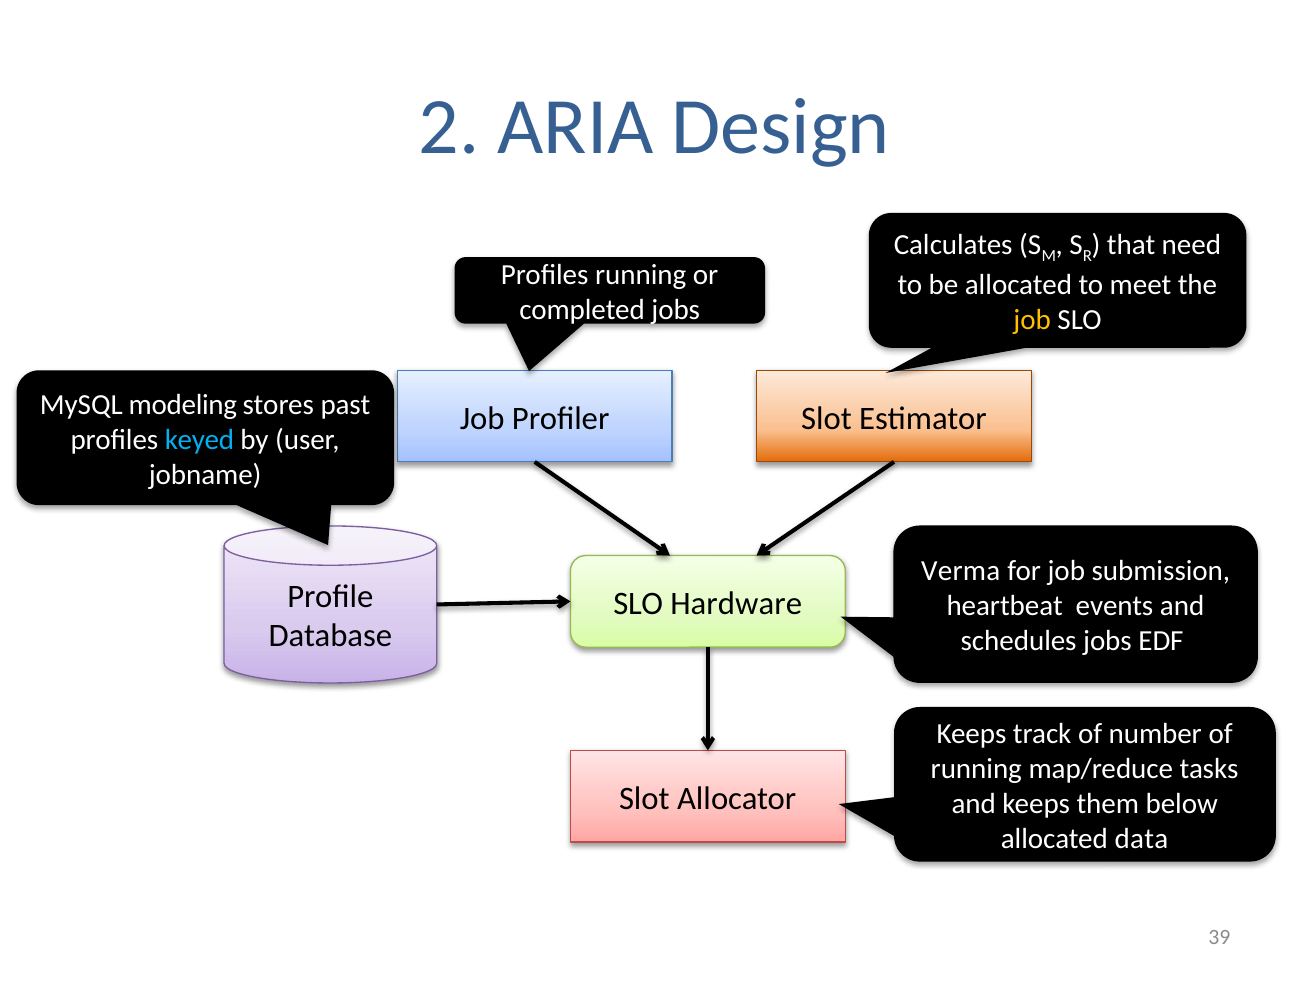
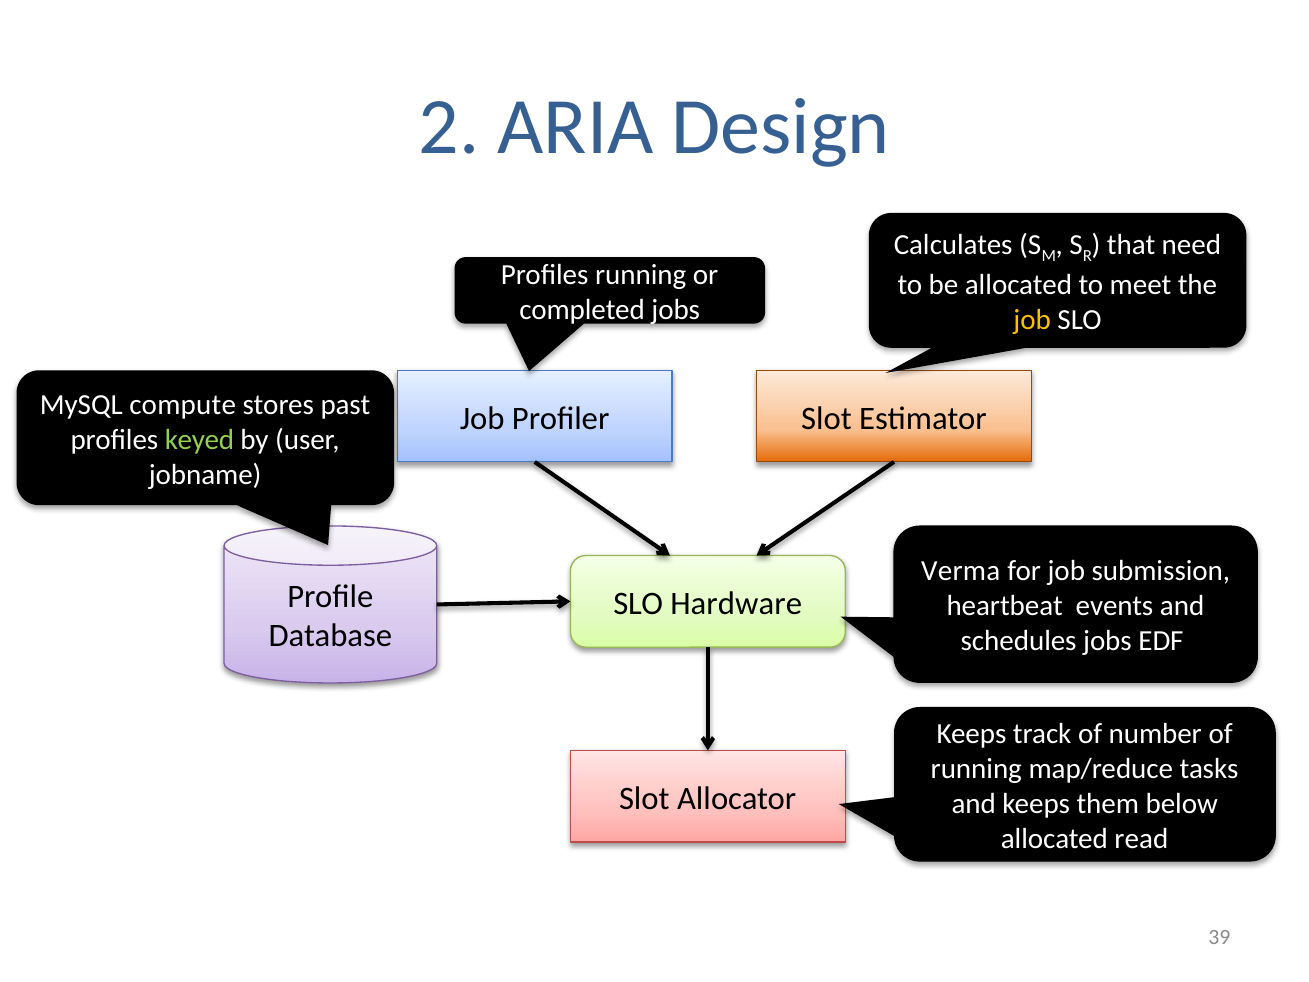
modeling: modeling -> compute
keyed colour: light blue -> light green
data: data -> read
